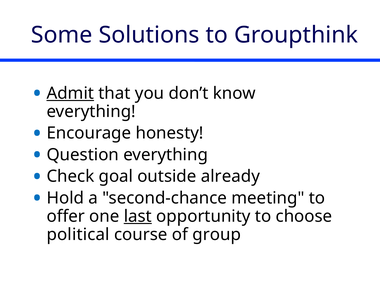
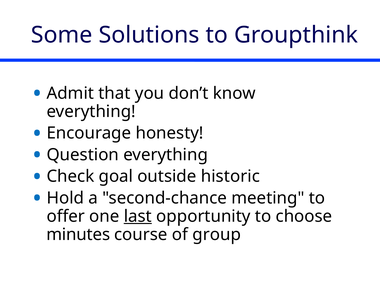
Admit underline: present -> none
already: already -> historic
political: political -> minutes
